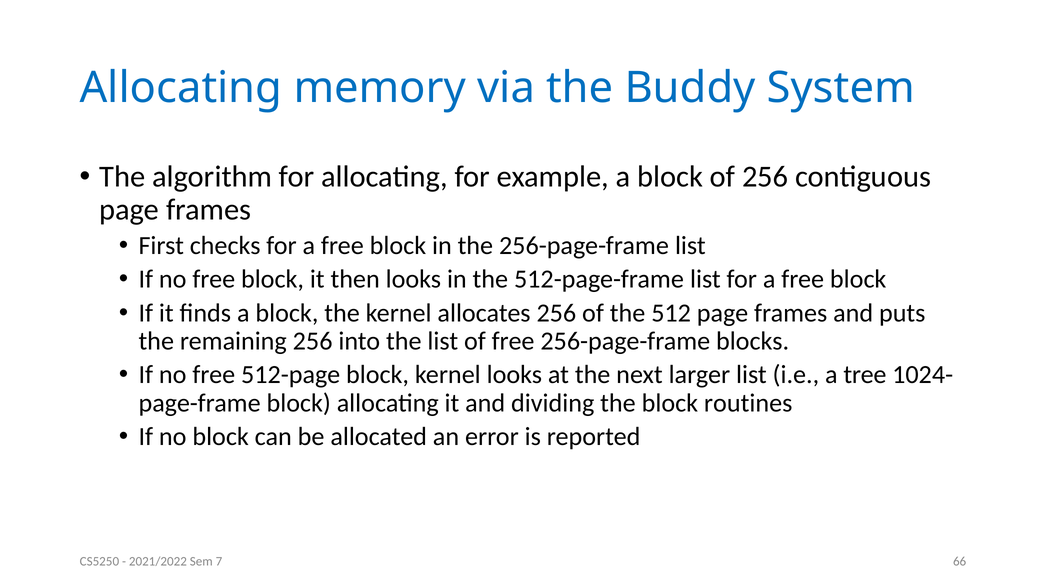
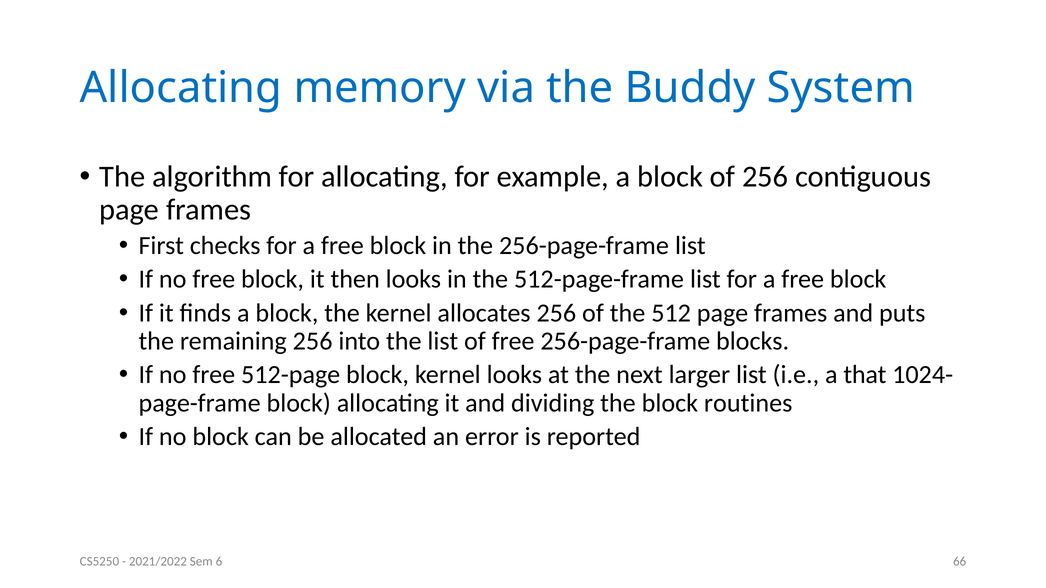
tree: tree -> that
7: 7 -> 6
